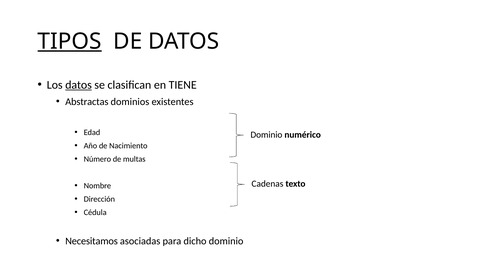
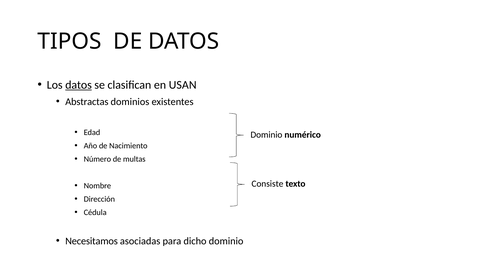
TIPOS underline: present -> none
TIENE: TIENE -> USAN
Cadenas: Cadenas -> Consiste
